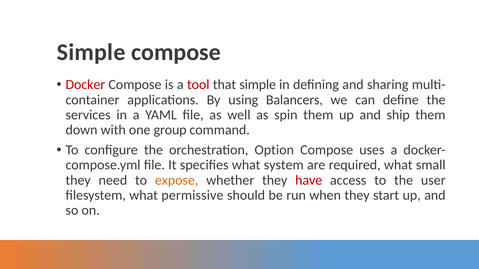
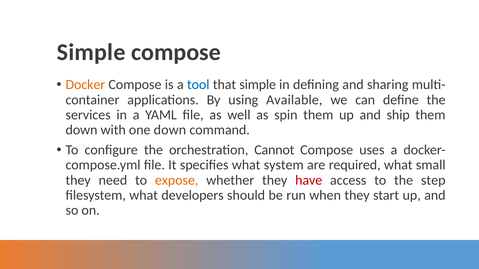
Docker colour: red -> orange
tool colour: red -> blue
Balancers: Balancers -> Available
one group: group -> down
Option: Option -> Cannot
user: user -> step
permissive: permissive -> developers
